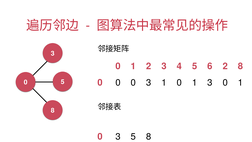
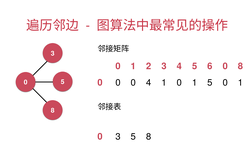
6 2: 2 -> 0
0 0 3: 3 -> 4
1 3: 3 -> 5
